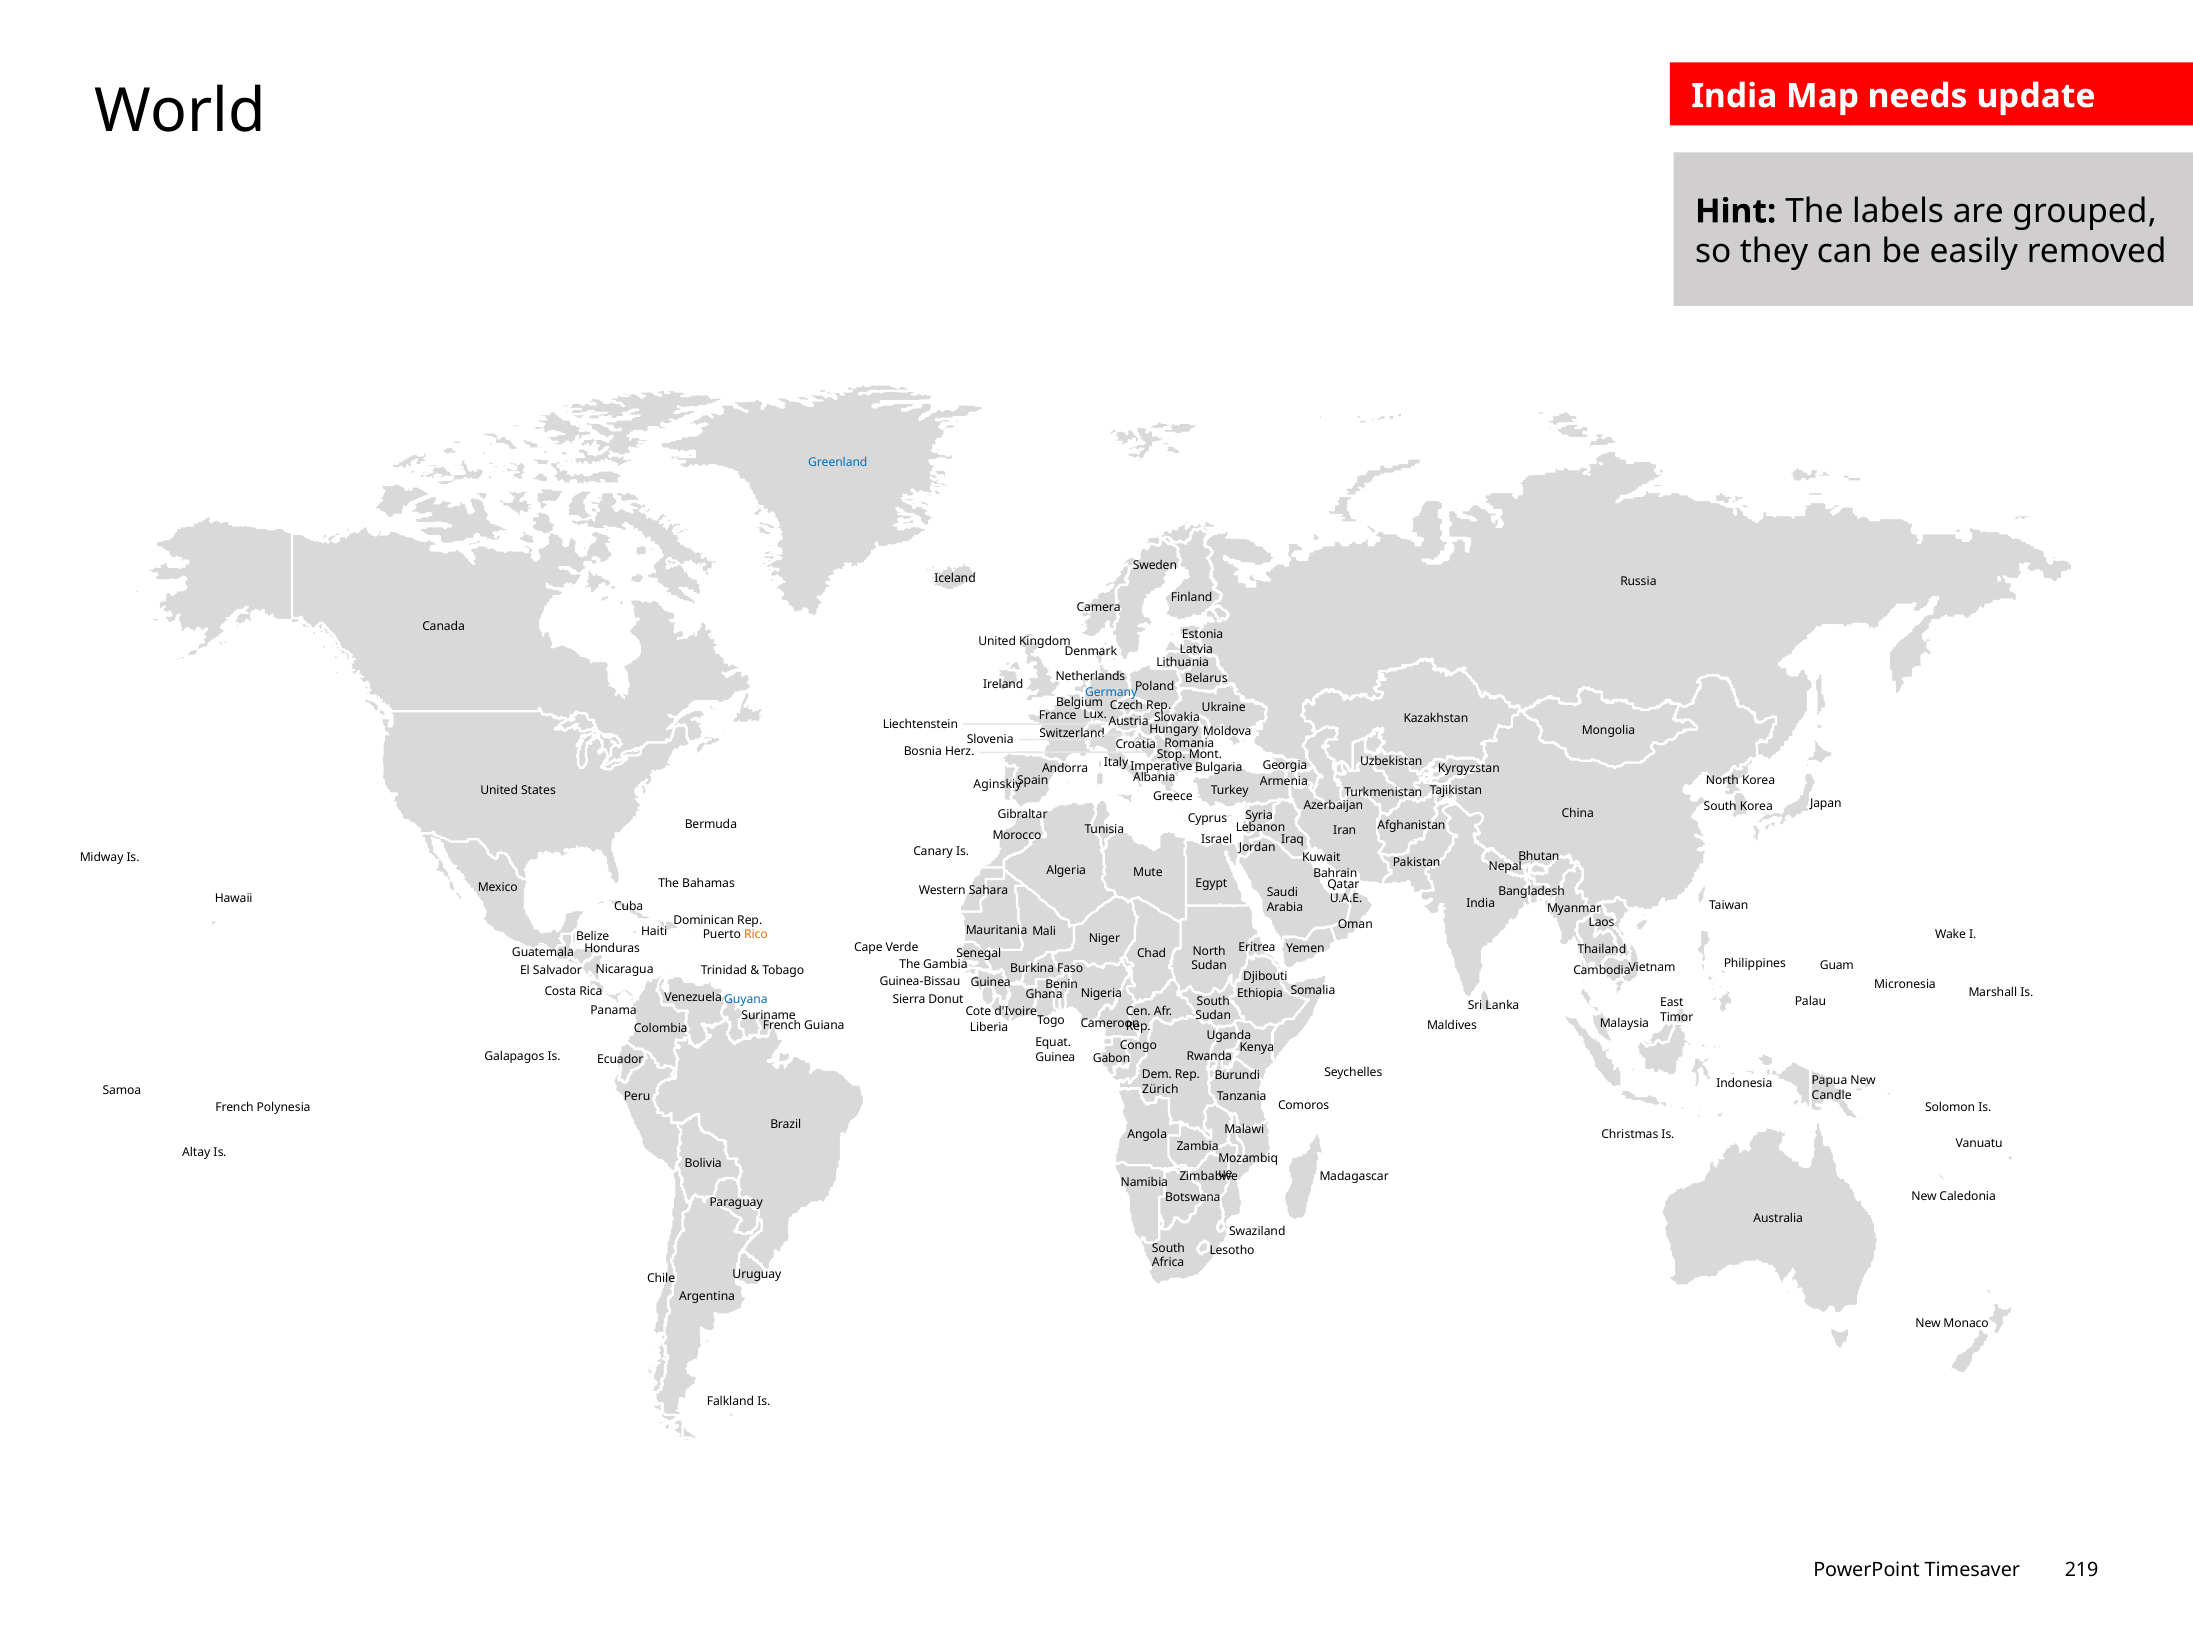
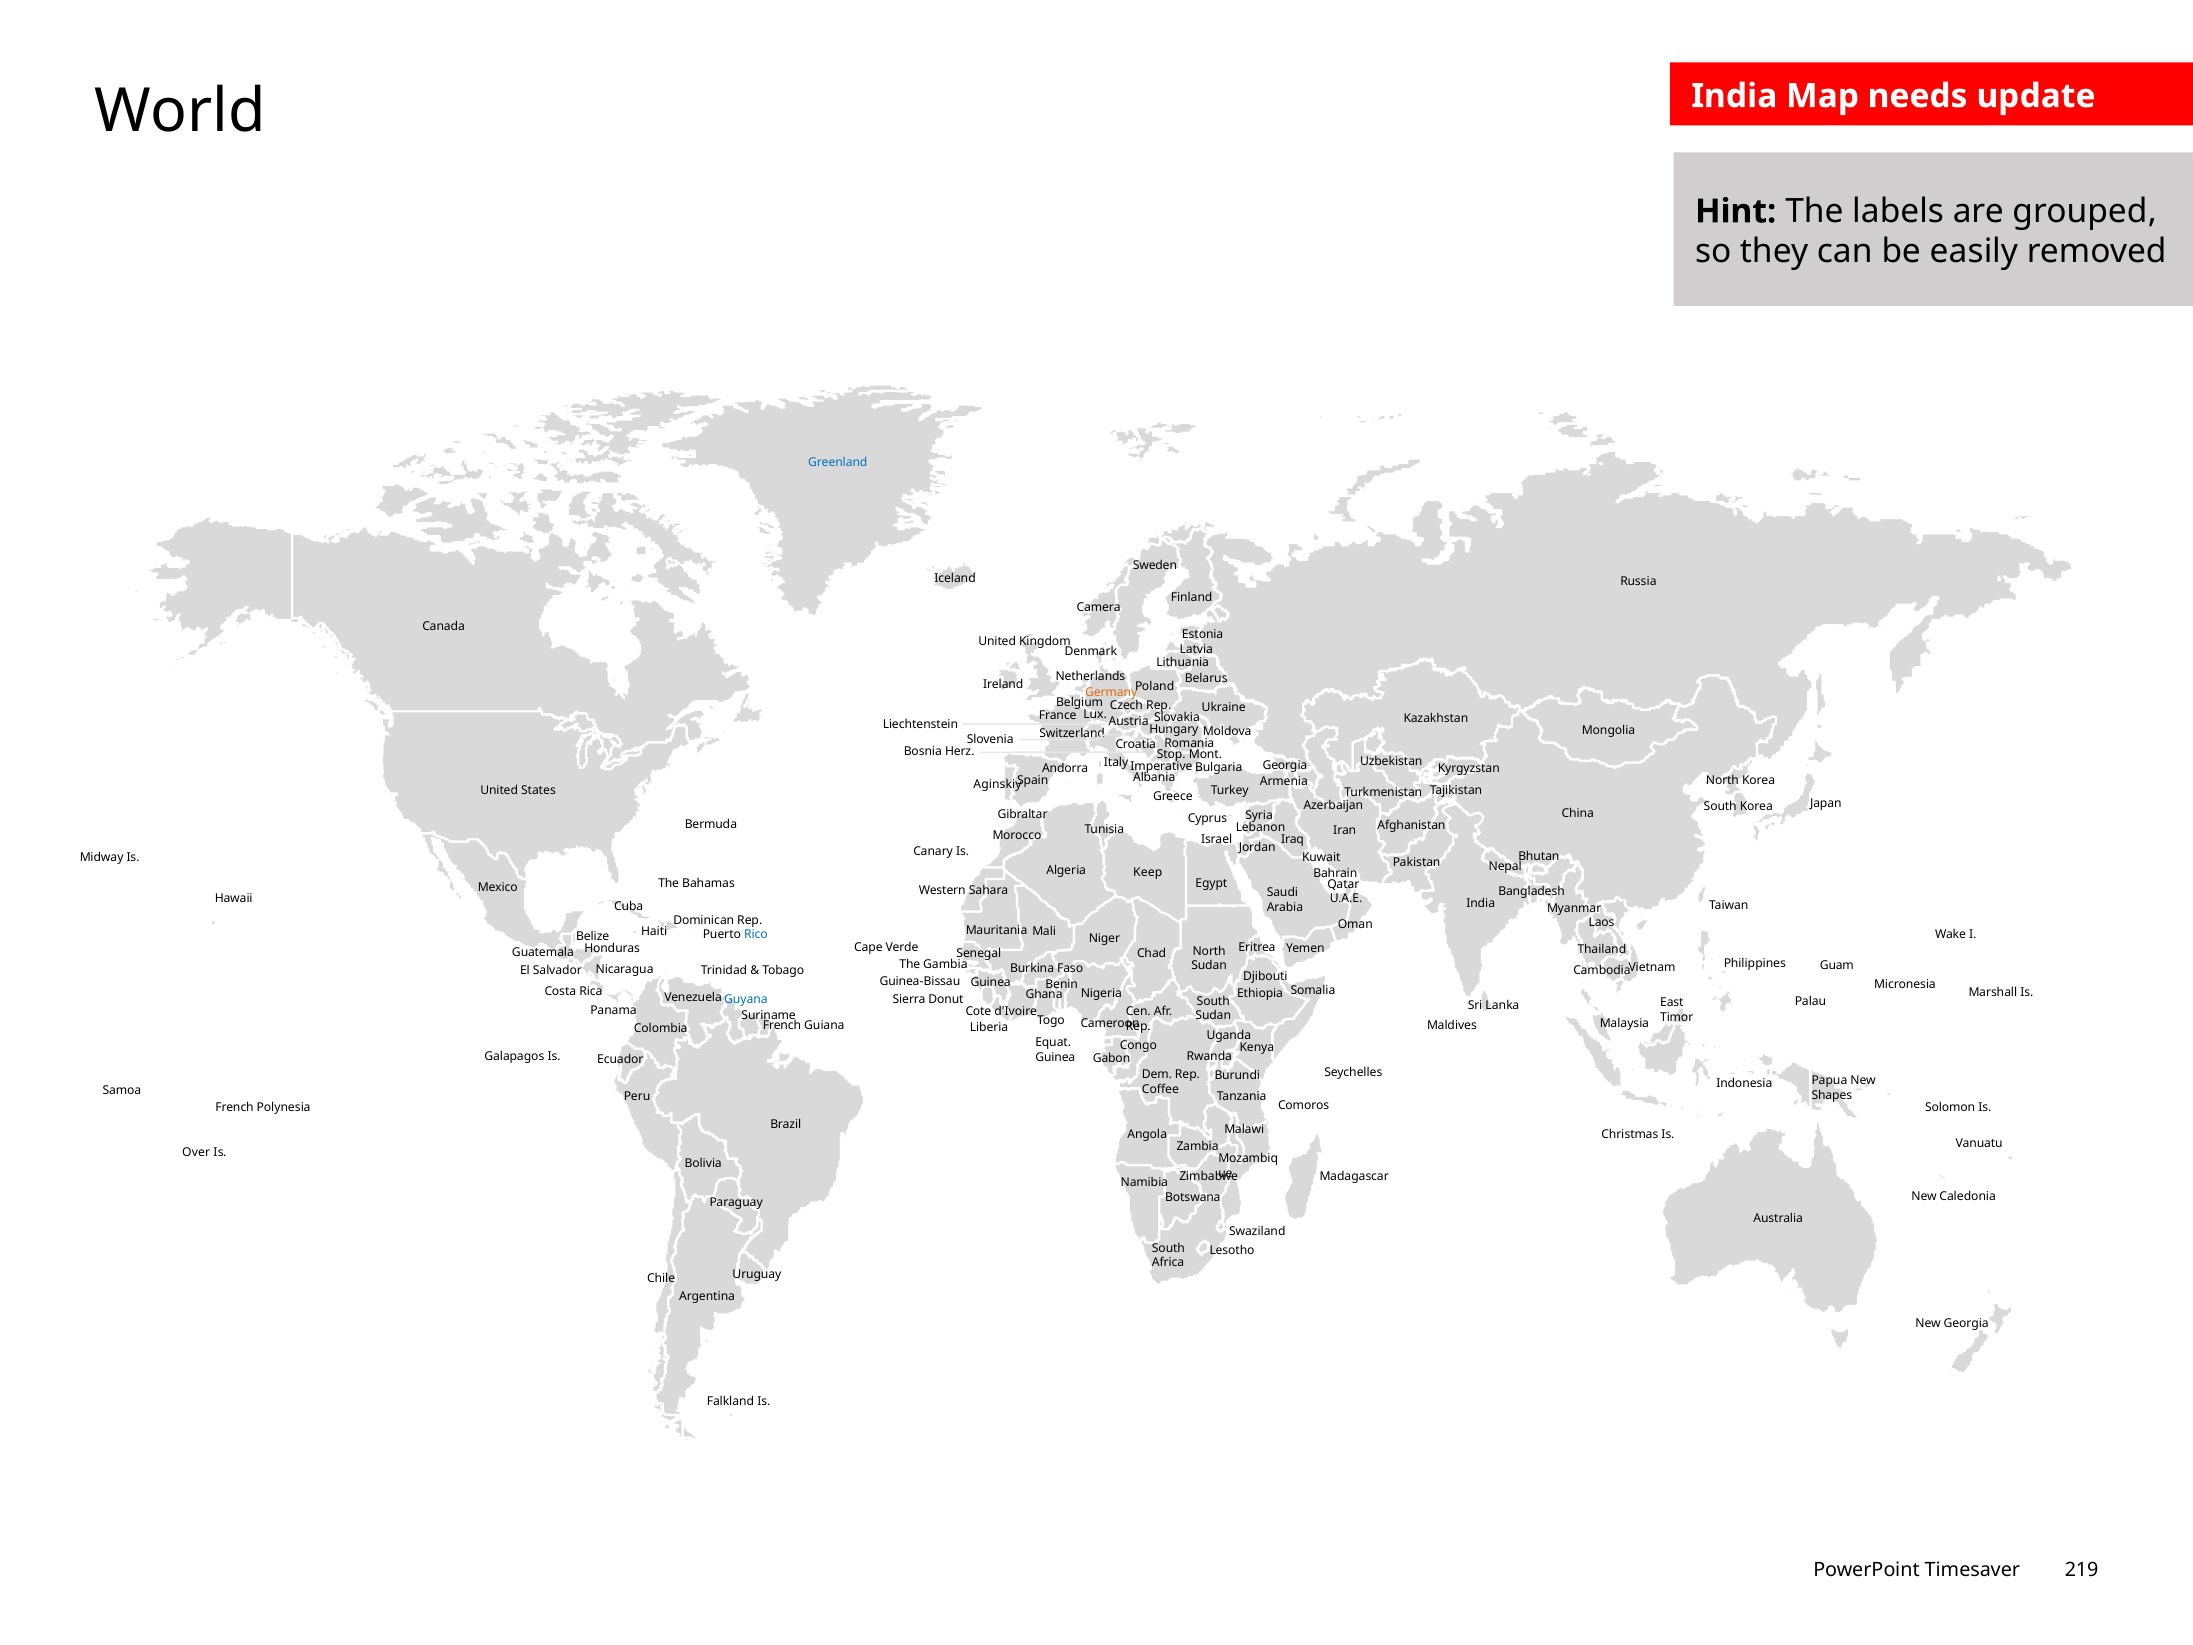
Germany colour: blue -> orange
Mute: Mute -> Keep
Rico colour: orange -> blue
Zürich: Zürich -> Coffee
Candle: Candle -> Shapes
Altay: Altay -> Over
New Monaco: Monaco -> Georgia
